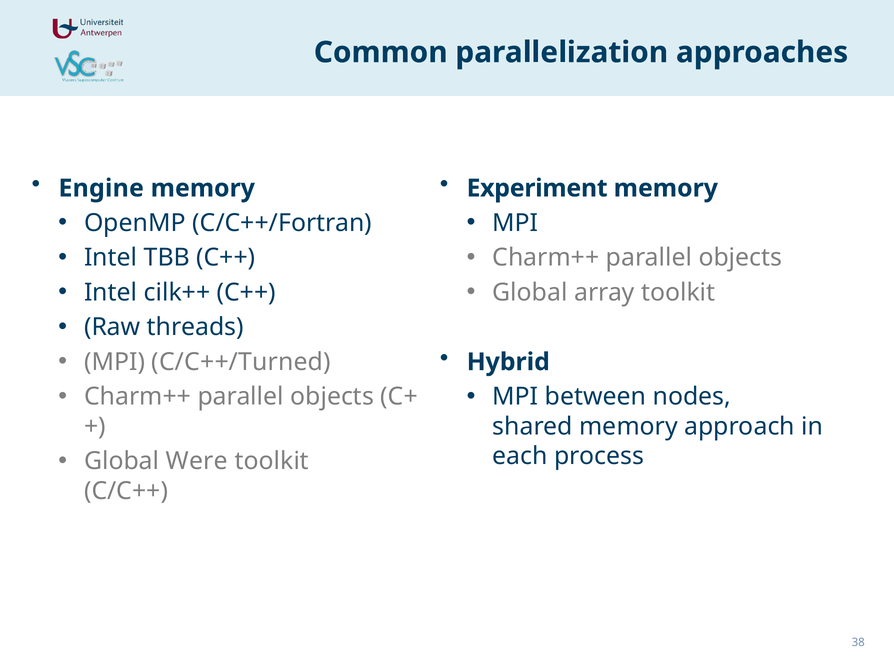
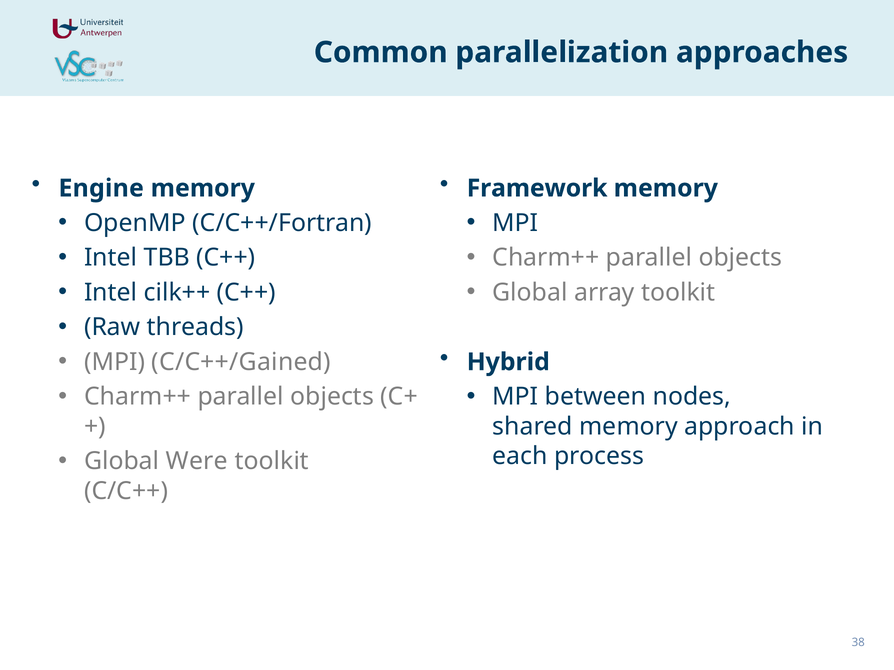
Experiment: Experiment -> Framework
C/C++/Turned: C/C++/Turned -> C/C++/Gained
